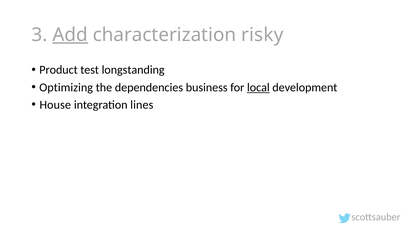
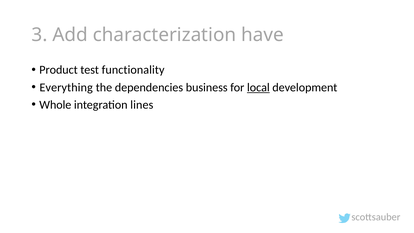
Add underline: present -> none
risky: risky -> have
longstanding: longstanding -> functionality
Optimizing: Optimizing -> Everything
House: House -> Whole
